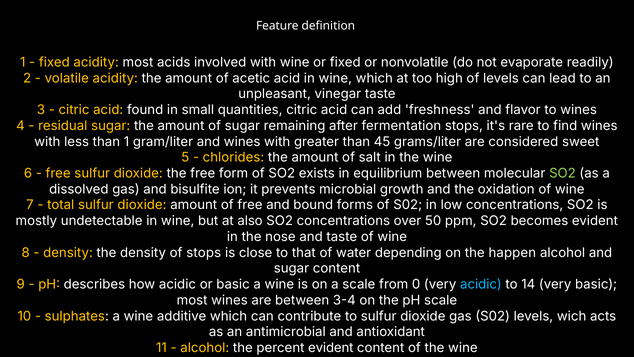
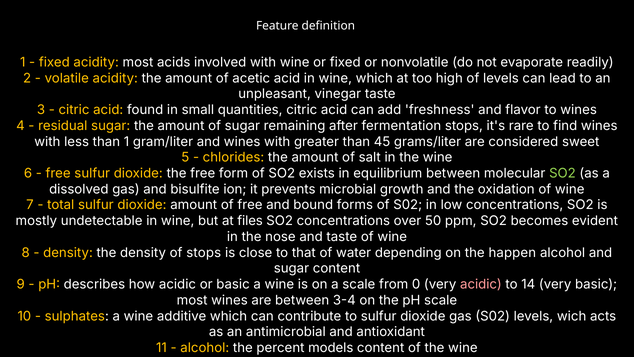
also: also -> files
acidic at (481, 284) colour: light blue -> pink
percent evident: evident -> models
